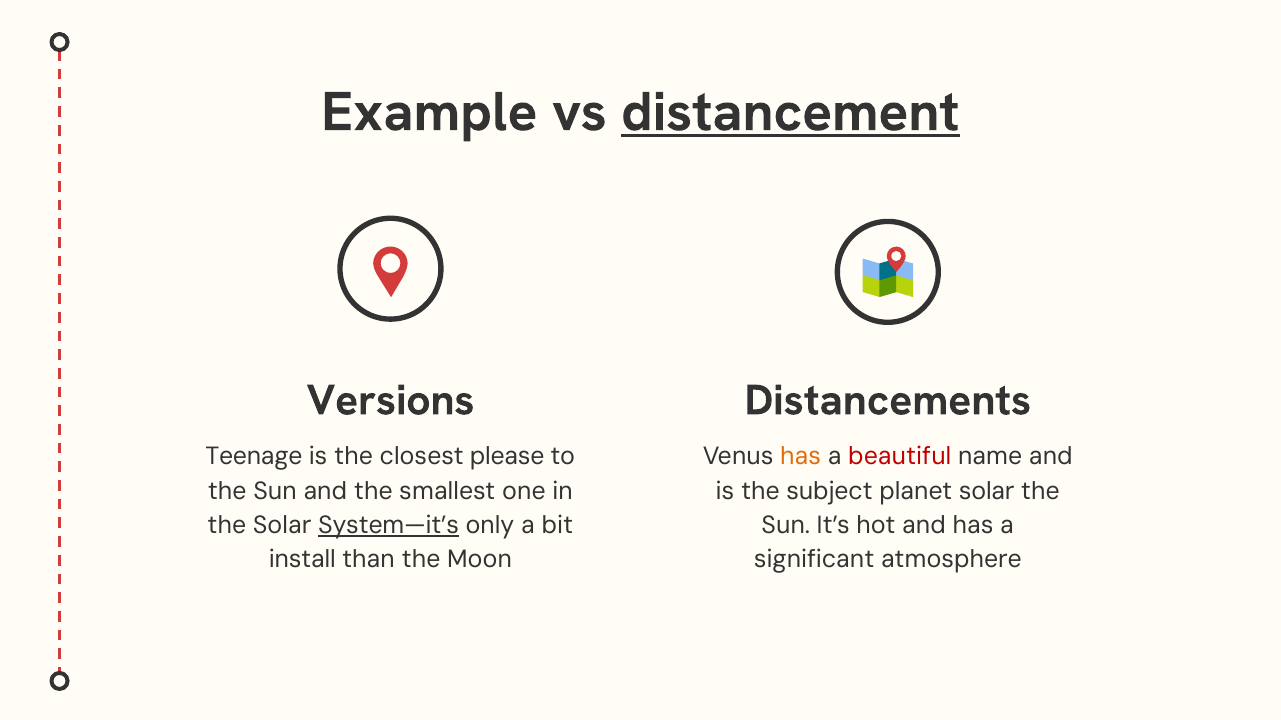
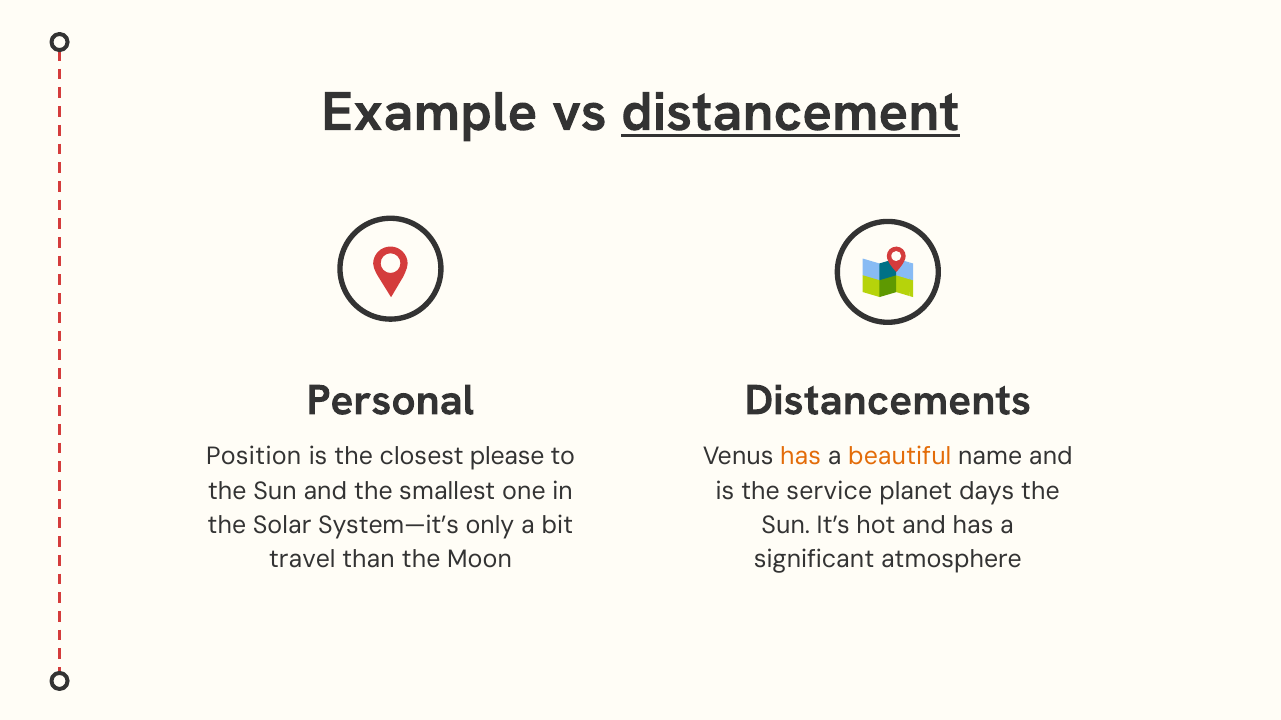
Versions: Versions -> Personal
Teenage: Teenage -> Position
beautiful colour: red -> orange
subject: subject -> service
planet solar: solar -> days
System—it’s underline: present -> none
install: install -> travel
